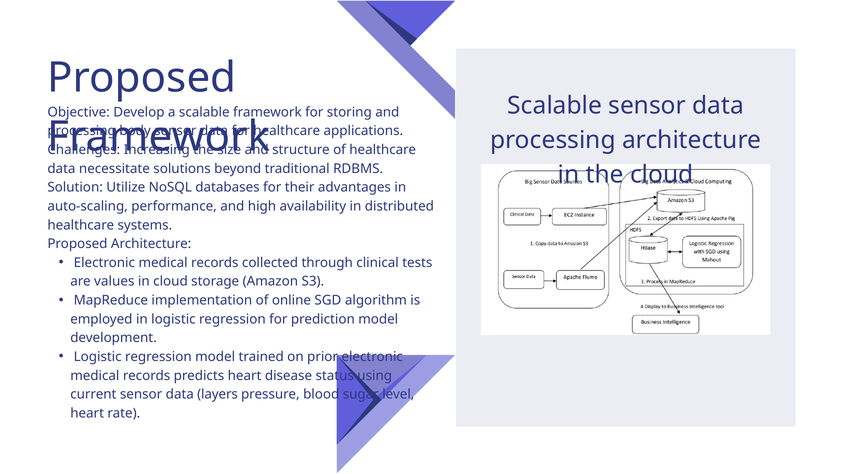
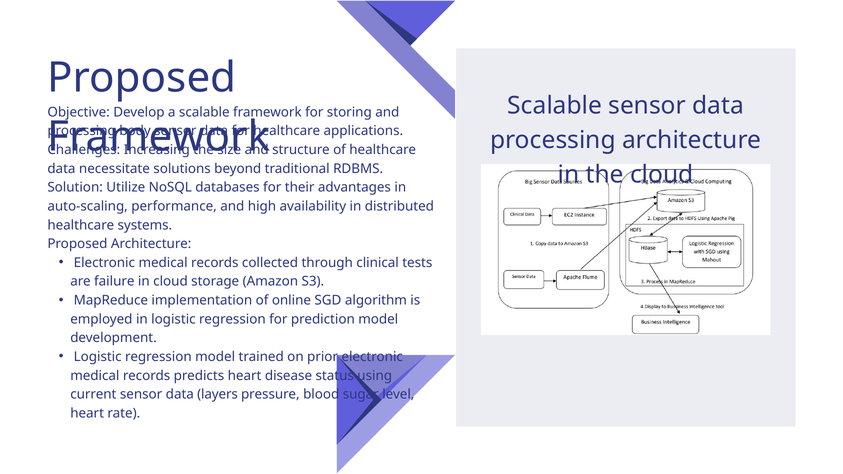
values: values -> failure
